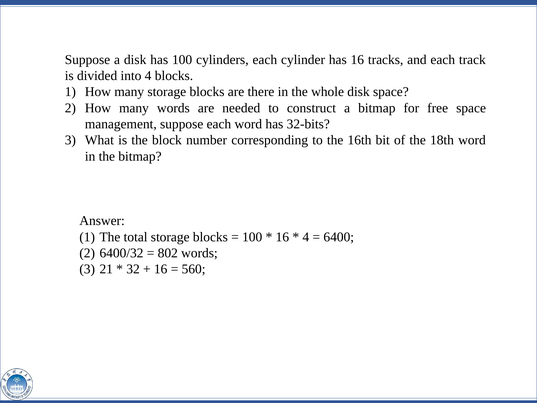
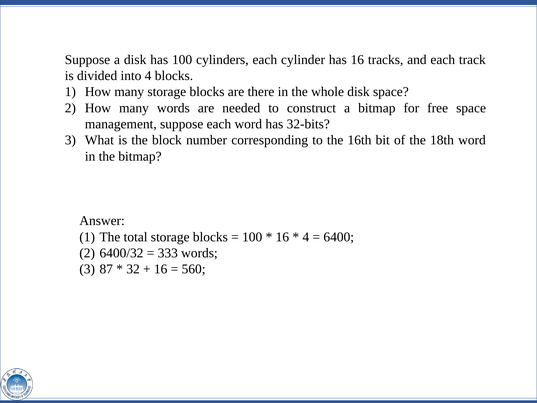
802: 802 -> 333
21: 21 -> 87
